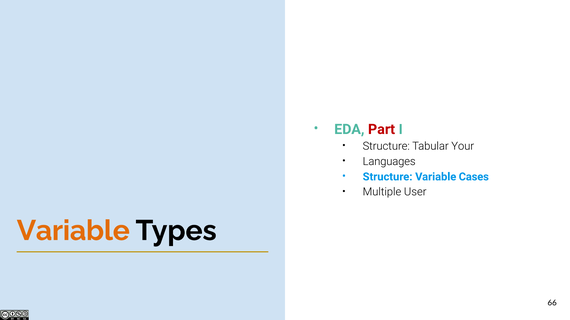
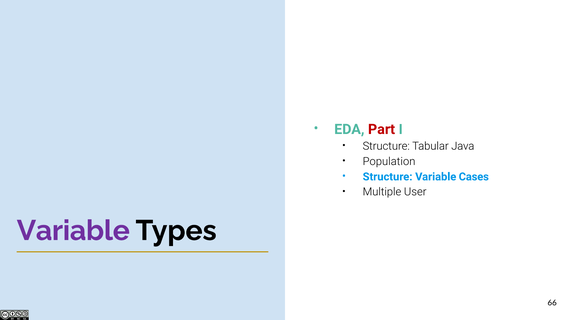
Your: Your -> Java
Languages: Languages -> Population
Variable at (73, 231) colour: orange -> purple
